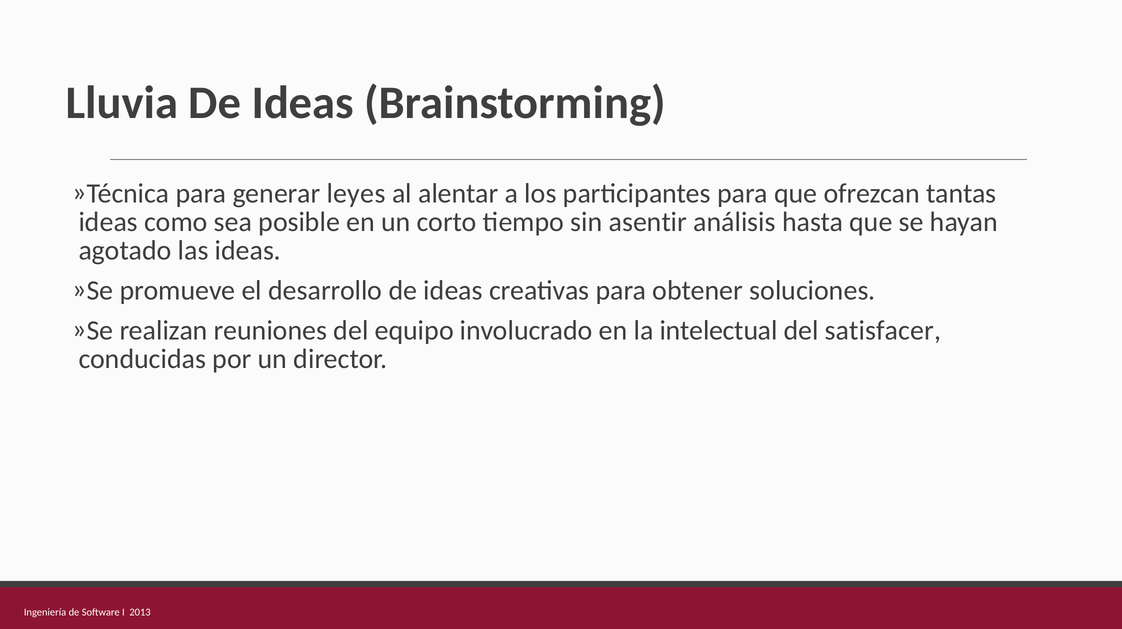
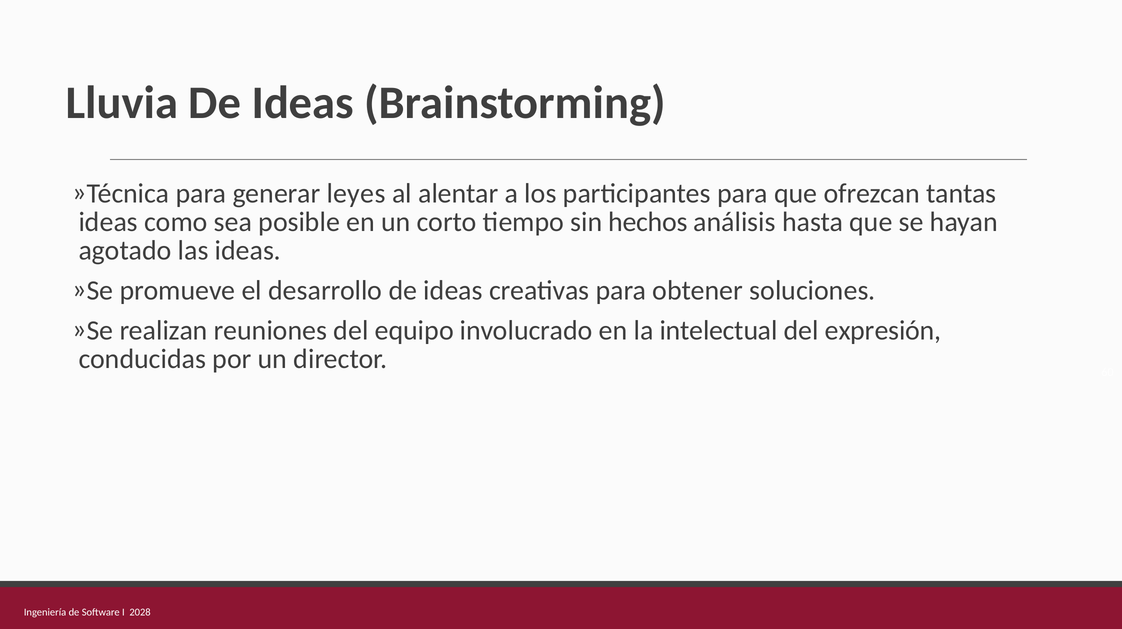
asentir: asentir -> hechos
satisfacer: satisfacer -> expresión
2013: 2013 -> 2028
